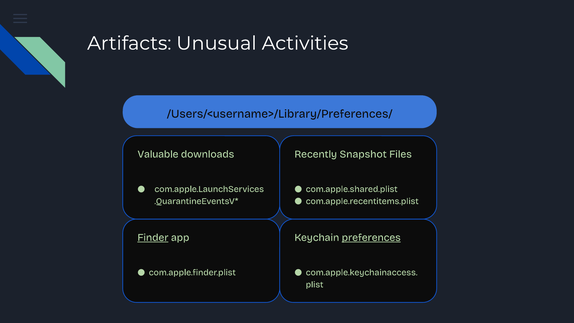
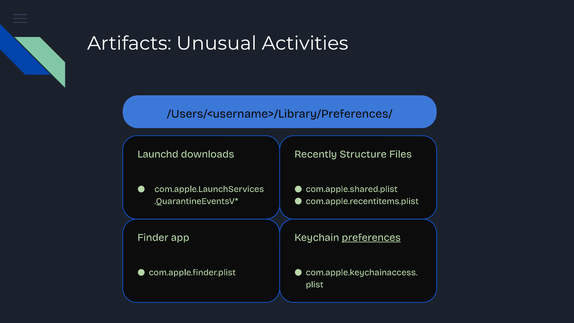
Valuable: Valuable -> Launchd
Snapshot: Snapshot -> Structure
Finder underline: present -> none
